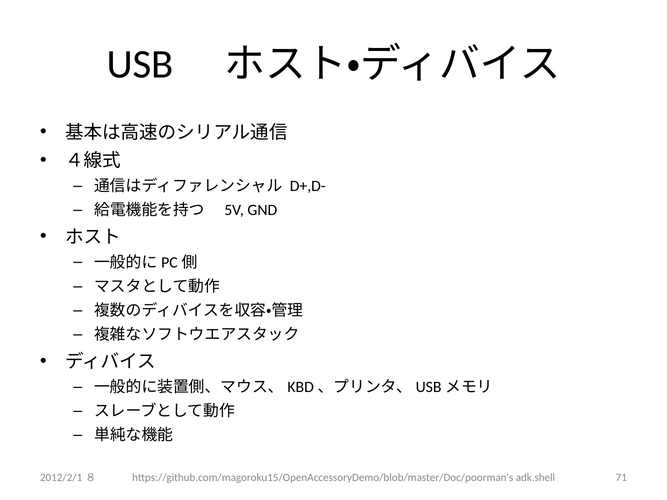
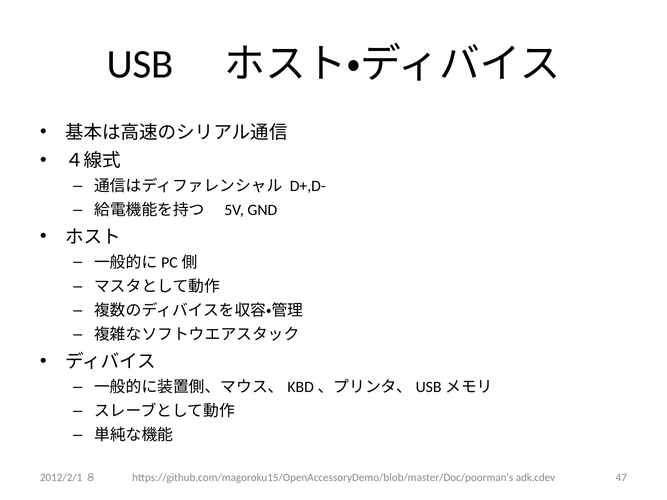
adk.shell: adk.shell -> adk.cdev
71: 71 -> 47
